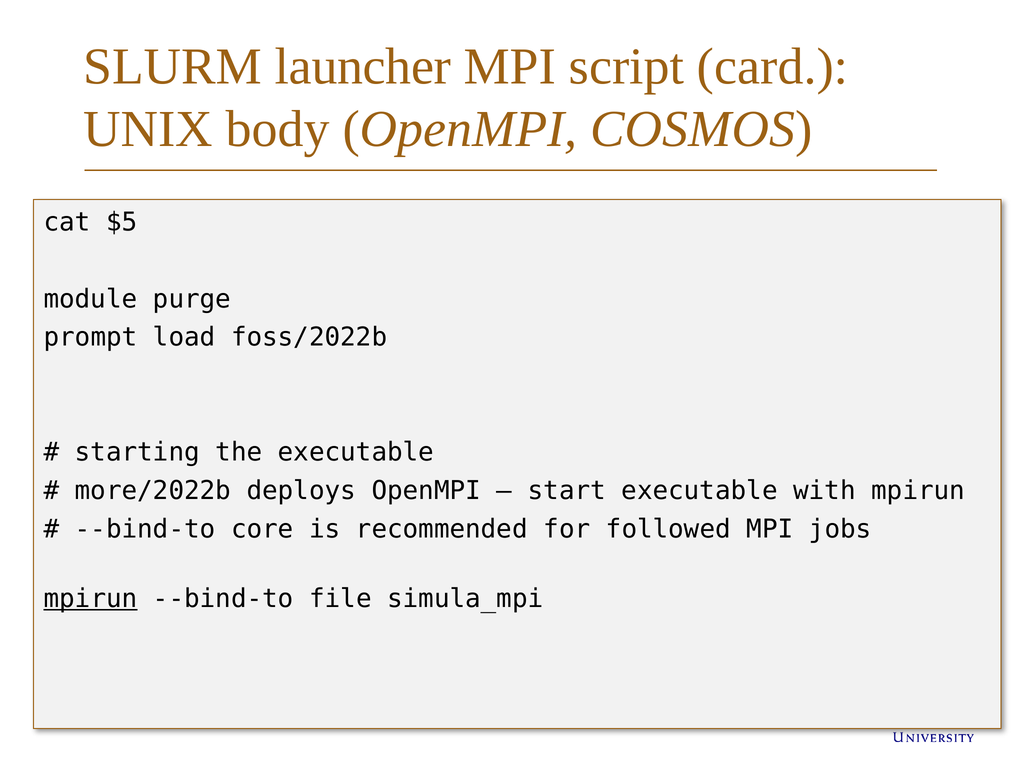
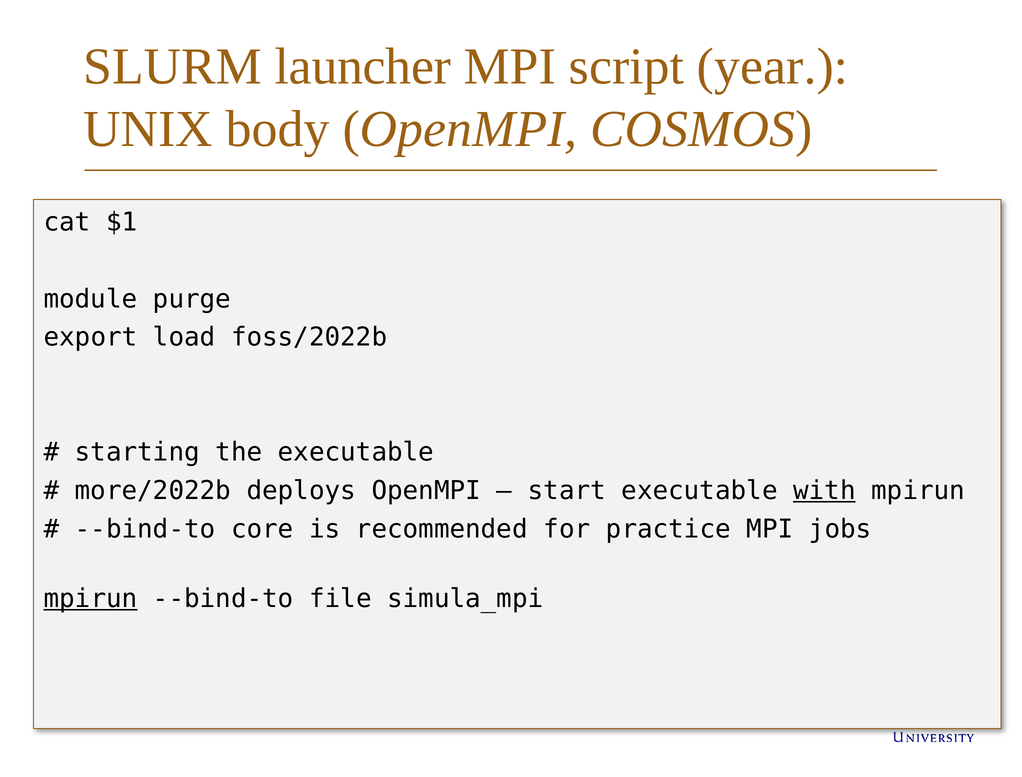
card: card -> year
$5: $5 -> $1
prompt: prompt -> export
with underline: none -> present
followed: followed -> practice
